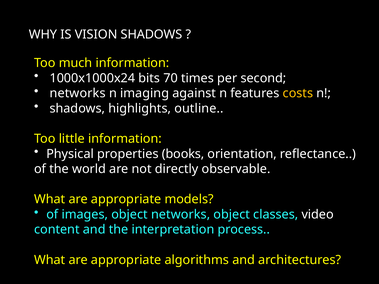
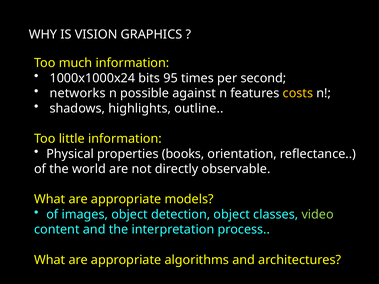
VISION SHADOWS: SHADOWS -> GRAPHICS
70: 70 -> 95
imaging: imaging -> possible
object networks: networks -> detection
video colour: white -> light green
